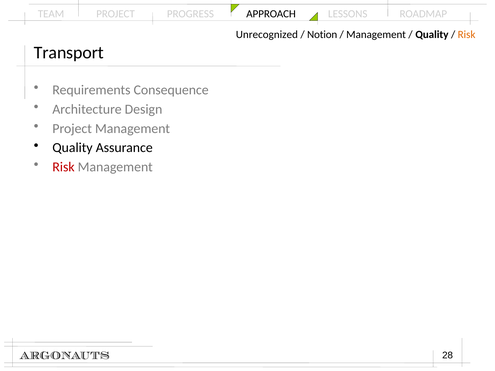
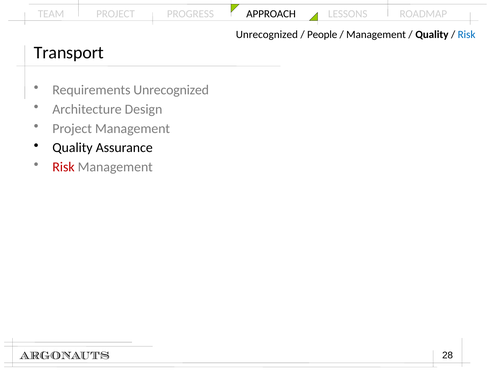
Notion: Notion -> People
Risk at (467, 35) colour: orange -> blue
Requirements Consequence: Consequence -> Unrecognized
